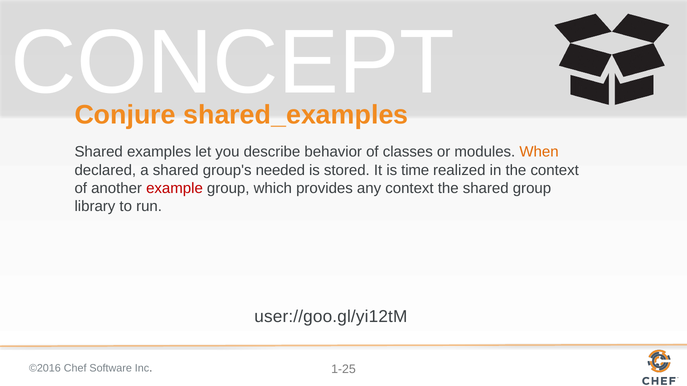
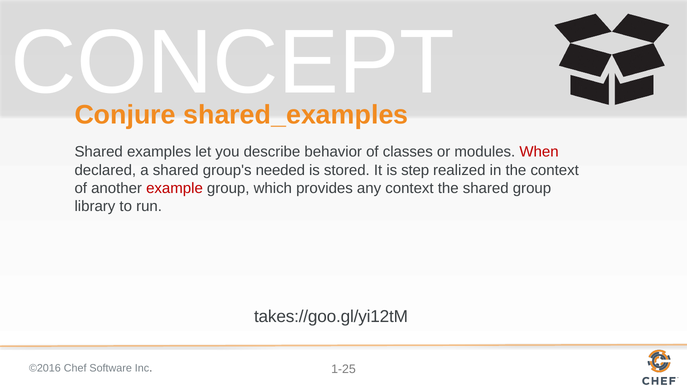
When colour: orange -> red
time: time -> step
user://goo.gl/yi12tM: user://goo.gl/yi12tM -> takes://goo.gl/yi12tM
